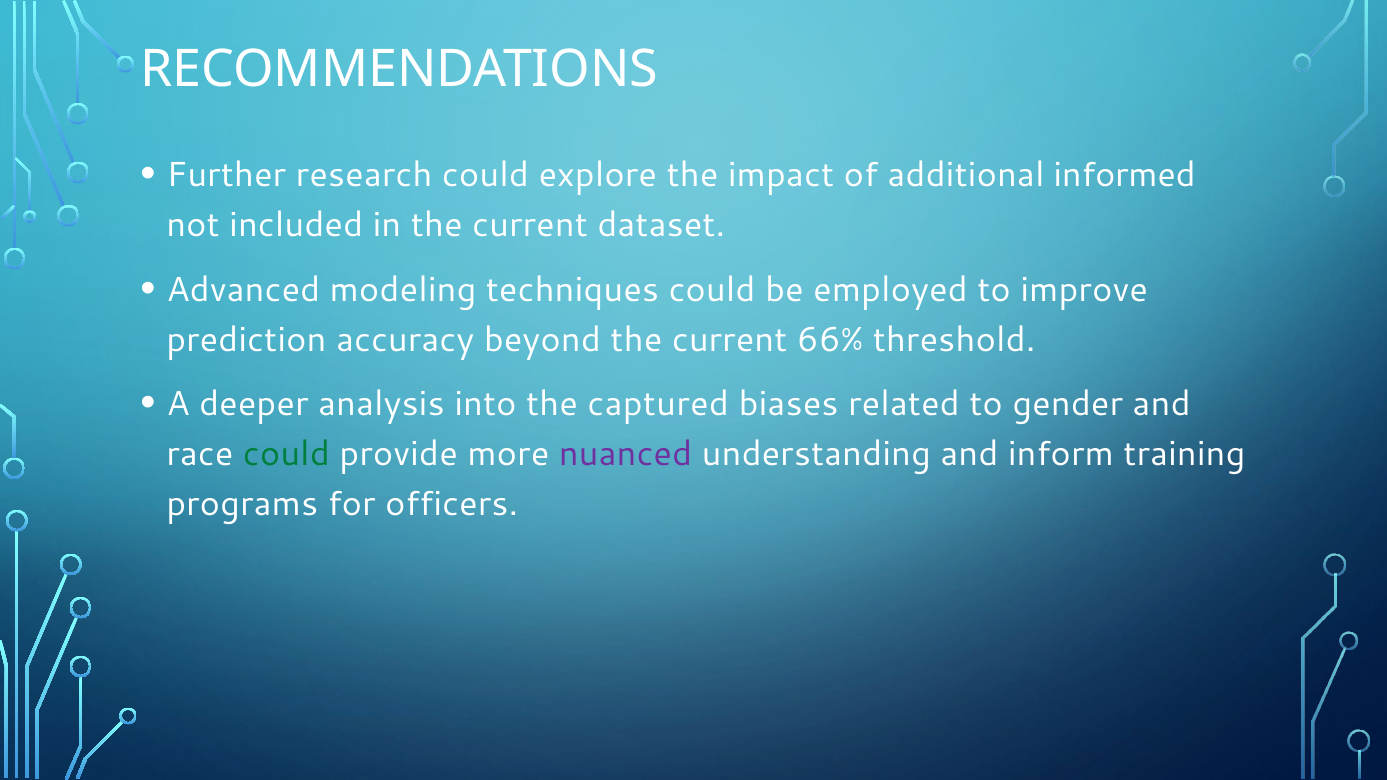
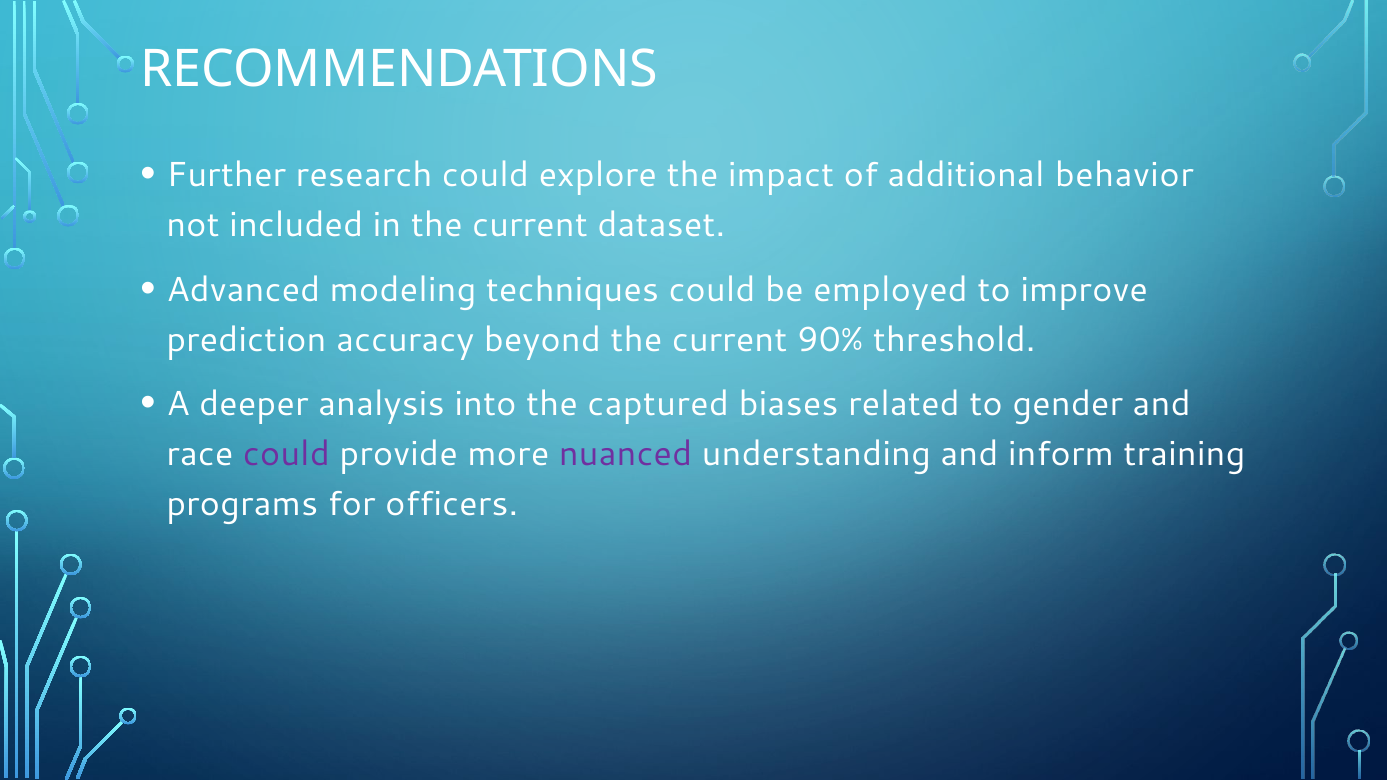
informed: informed -> behavior
66%: 66% -> 90%
could at (286, 454) colour: green -> purple
